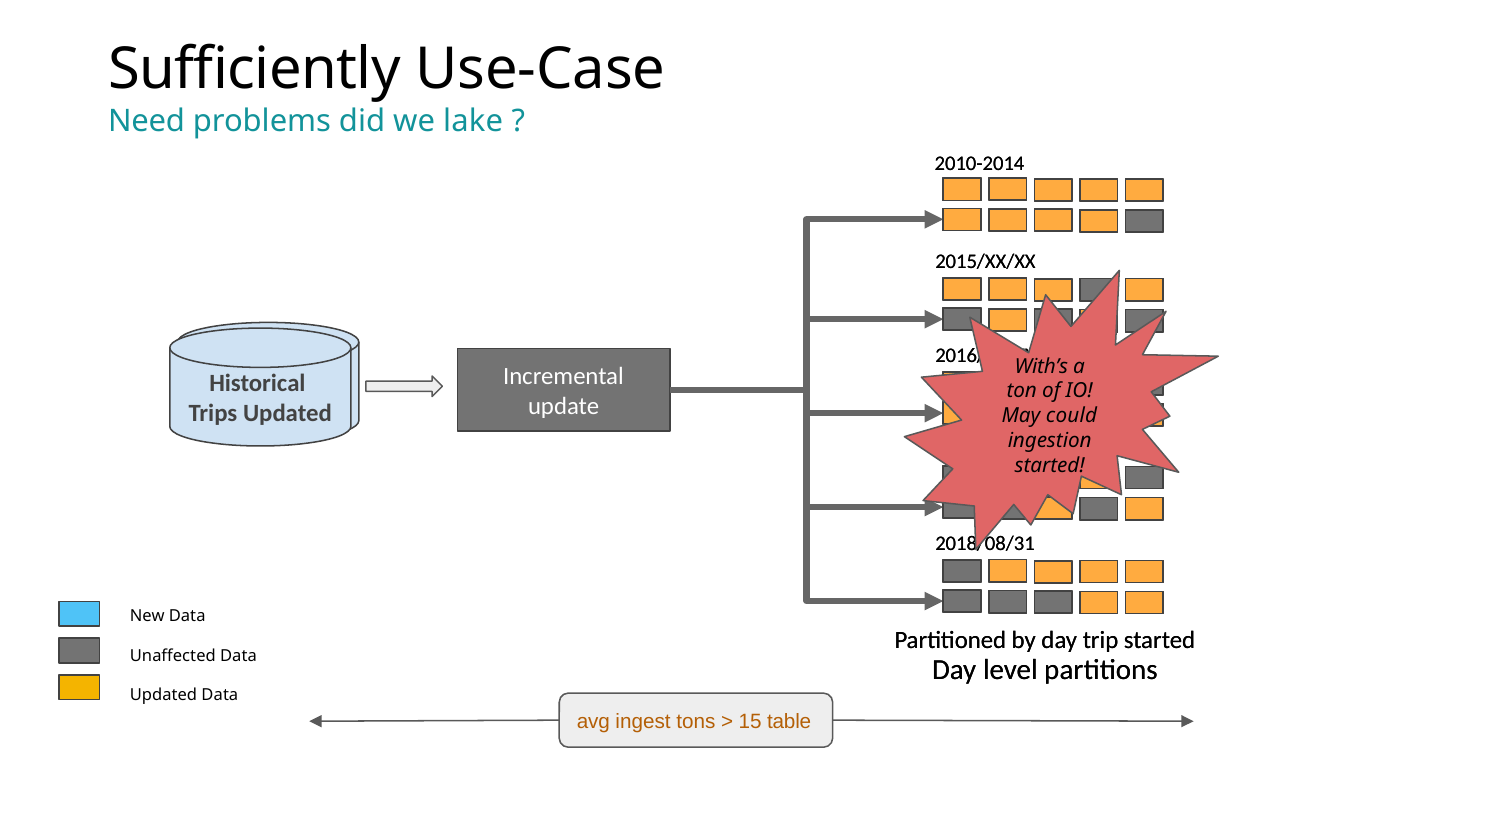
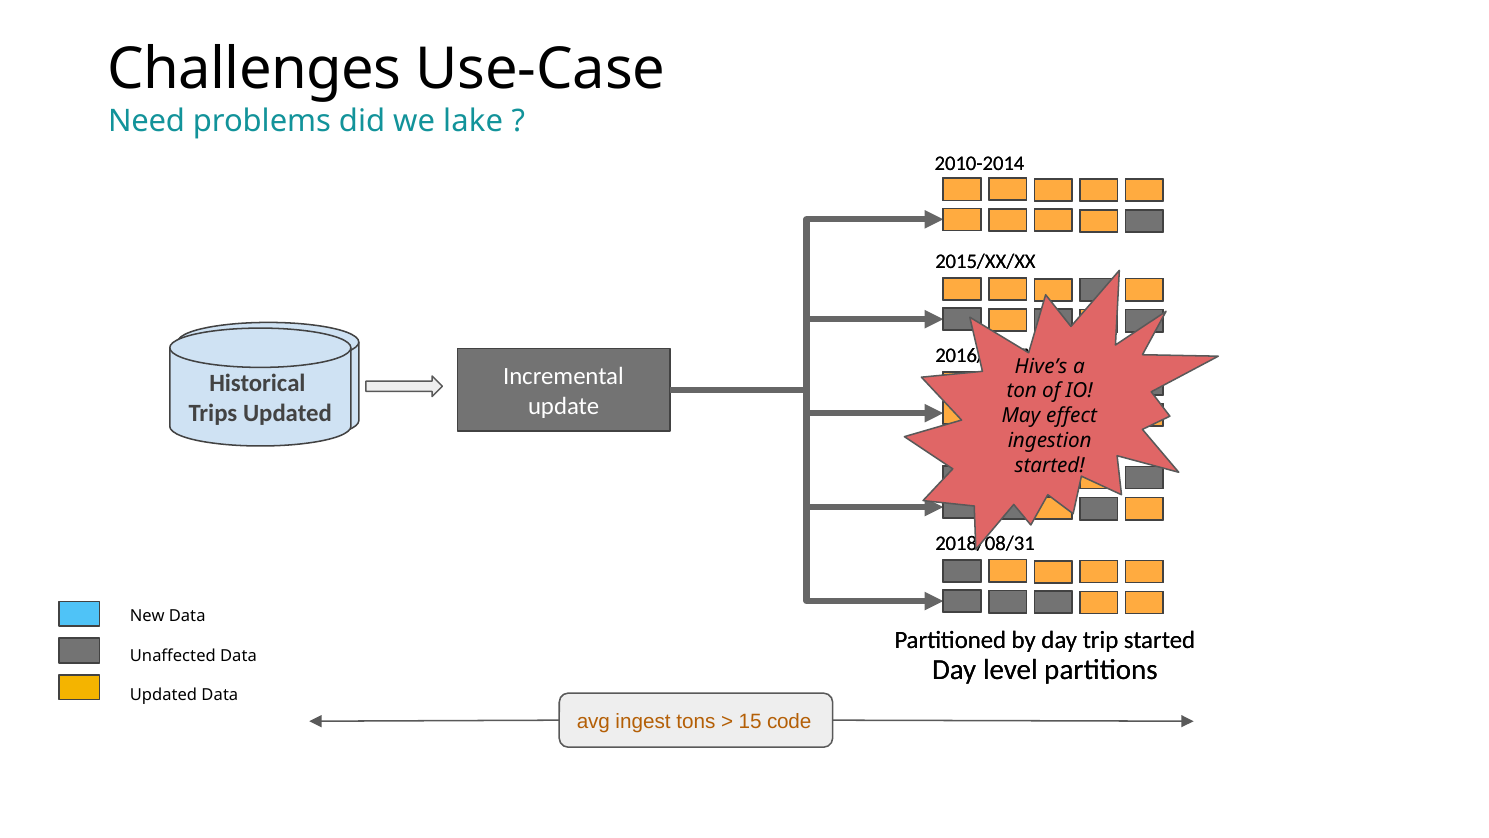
Sufficiently: Sufficiently -> Challenges
With’s: With’s -> Hive’s
could: could -> effect
table: table -> code
